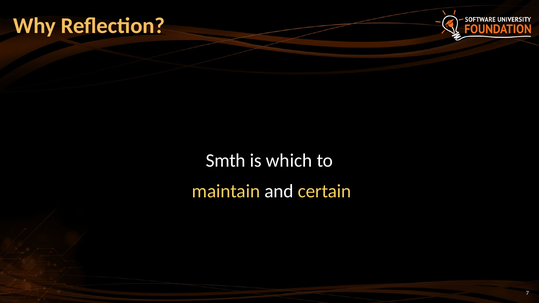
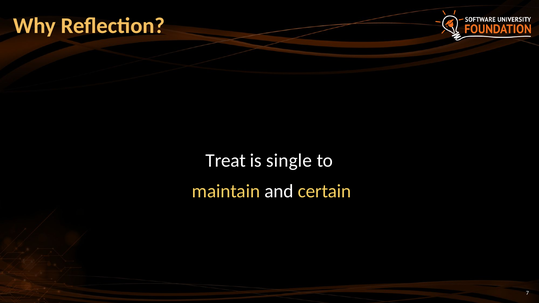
Smth: Smth -> Treat
which: which -> single
